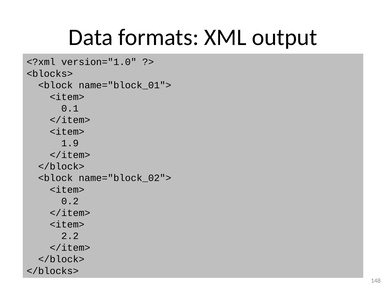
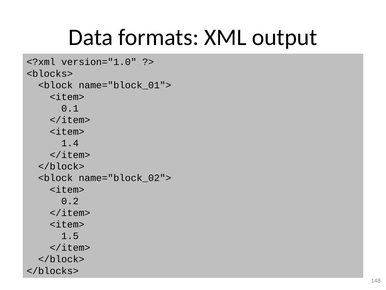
1.9: 1.9 -> 1.4
2.2: 2.2 -> 1.5
